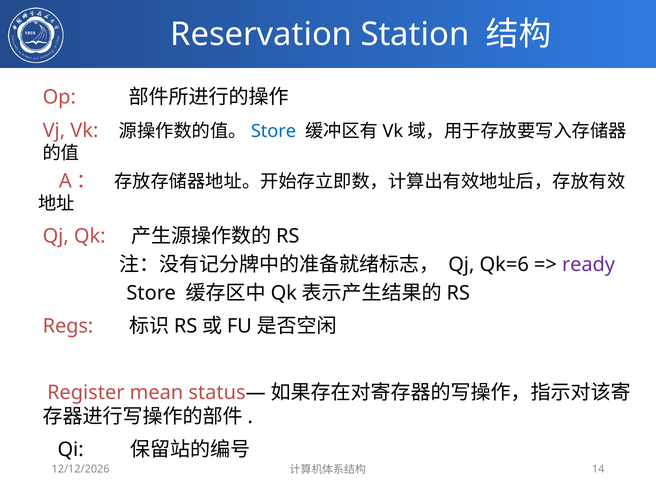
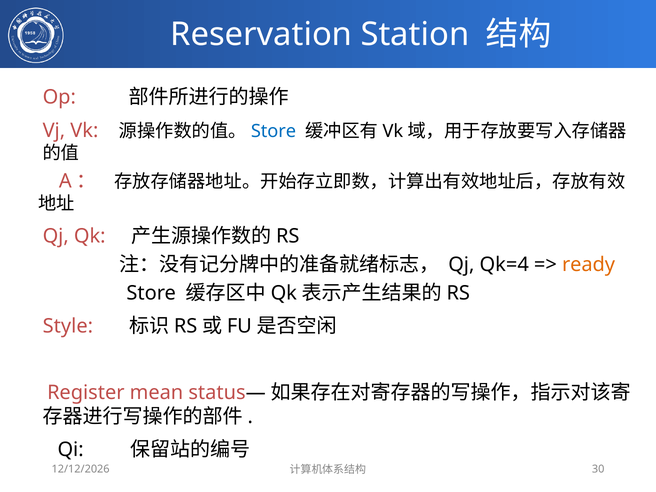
Qk=6: Qk=6 -> Qk=4
ready colour: purple -> orange
Regs: Regs -> Style
14: 14 -> 30
